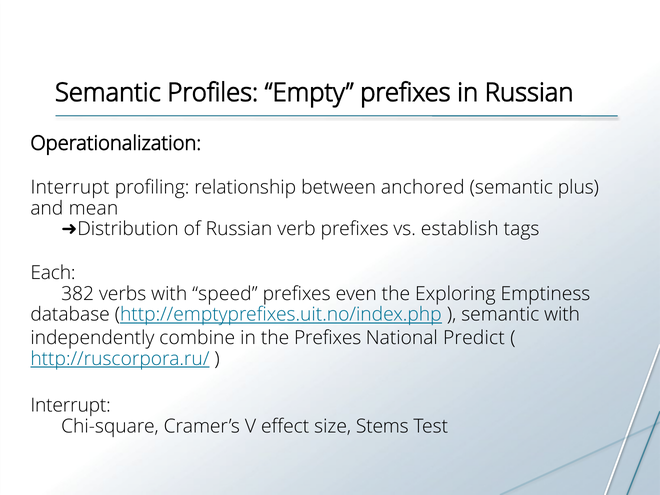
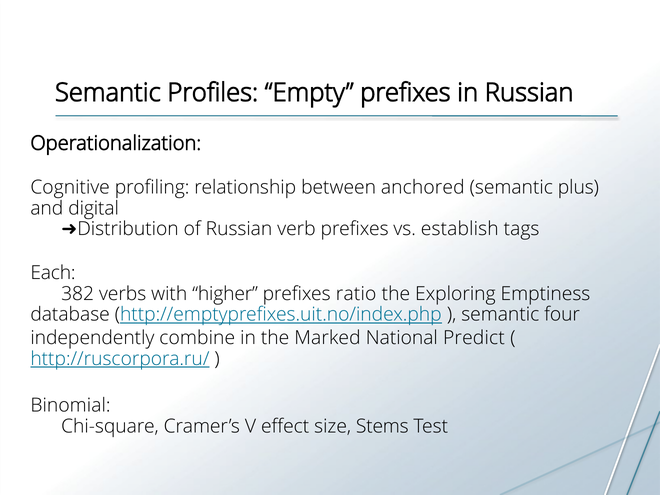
Interrupt at (70, 187): Interrupt -> Cognitive
mean: mean -> digital
speed: speed -> higher
even: even -> ratio
semantic with: with -> four
the Prefixes: Prefixes -> Marked
Interrupt at (71, 406): Interrupt -> Binomial
